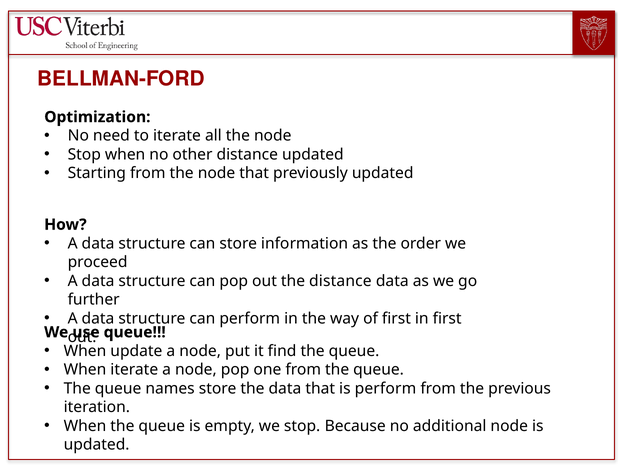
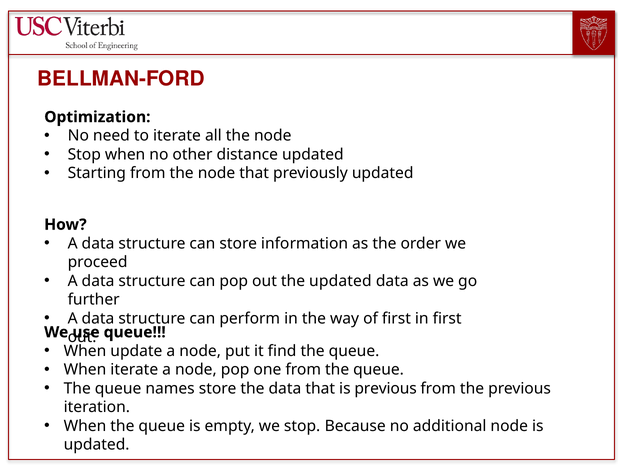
the distance: distance -> updated
is perform: perform -> previous
